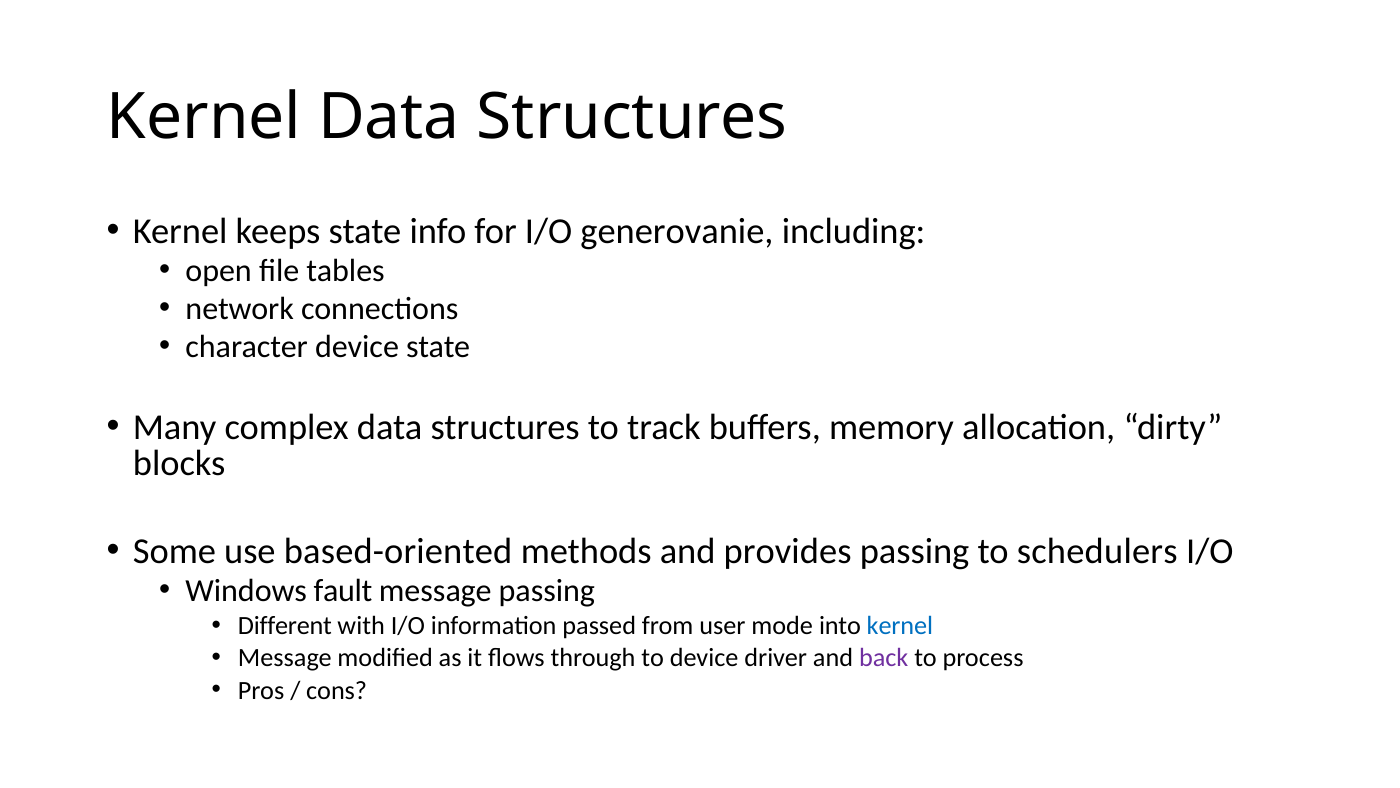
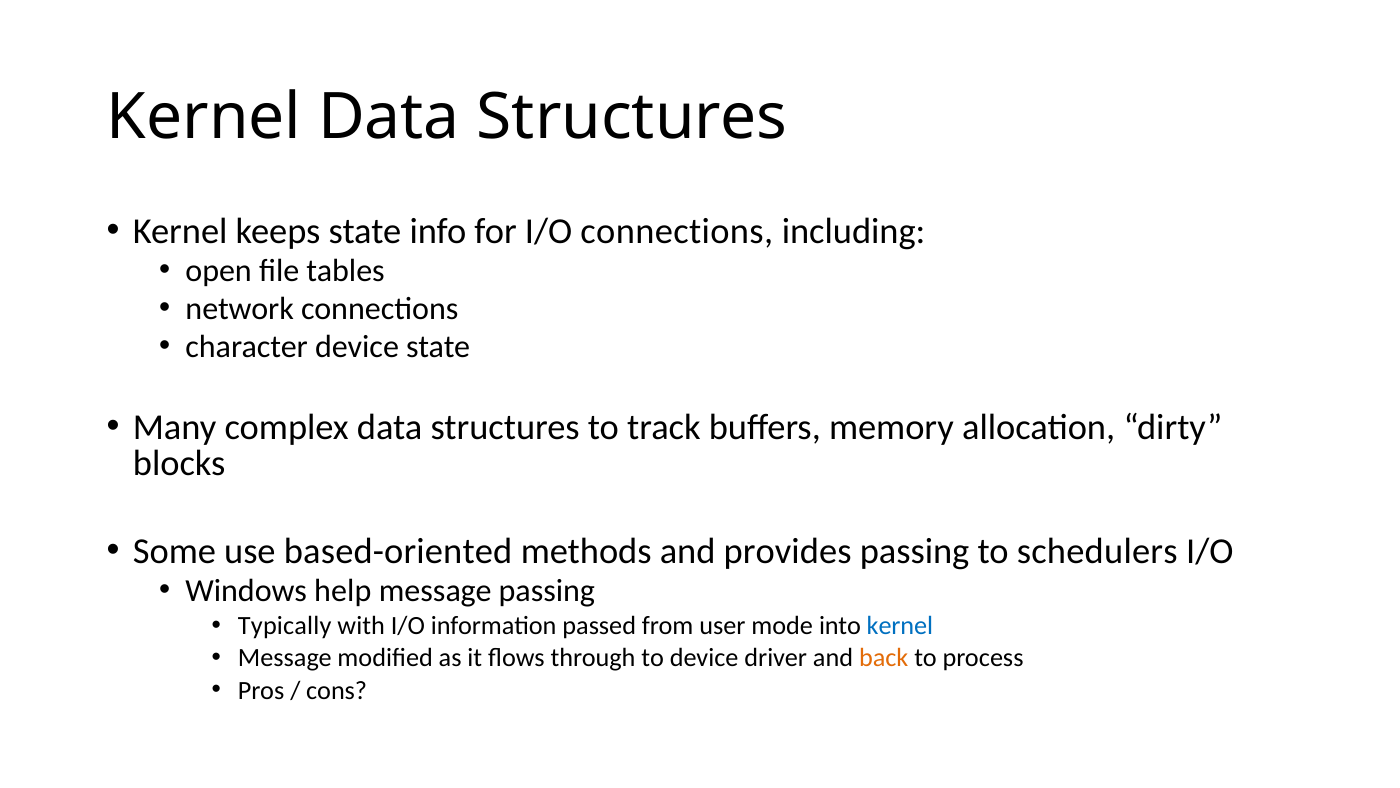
I/O generovanie: generovanie -> connections
fault: fault -> help
Different: Different -> Typically
back colour: purple -> orange
